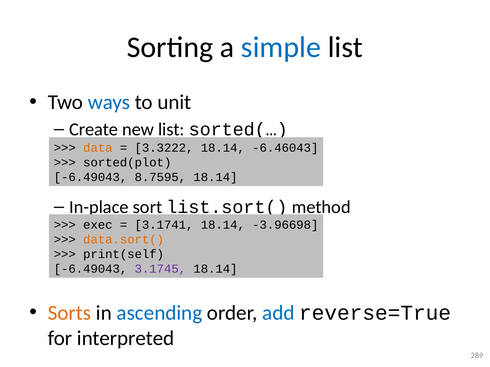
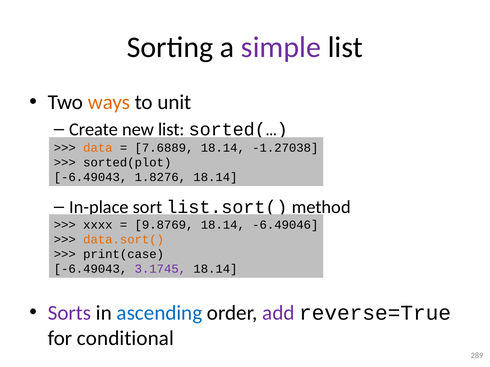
simple colour: blue -> purple
ways colour: blue -> orange
3.3222: 3.3222 -> 7.6889
-6.46043: -6.46043 -> -1.27038
8.7595: 8.7595 -> 1.8276
exec: exec -> xxxx
3.1741: 3.1741 -> 9.8769
-3.96698: -3.96698 -> -6.49046
print(self: print(self -> print(case
Sorts colour: orange -> purple
add colour: blue -> purple
interpreted: interpreted -> conditional
